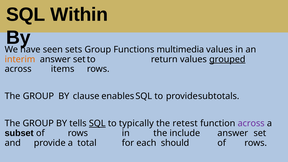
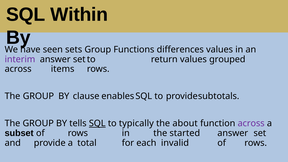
multimedia: multimedia -> differences
interim colour: orange -> purple
grouped underline: present -> none
retest: retest -> about
include: include -> started
should: should -> invalid
